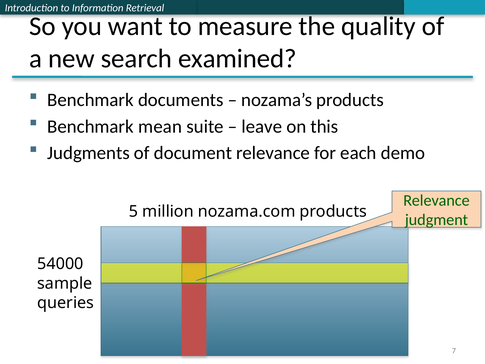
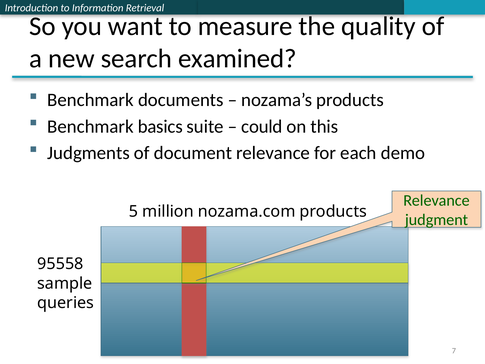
mean: mean -> basics
leave: leave -> could
54000: 54000 -> 95558
